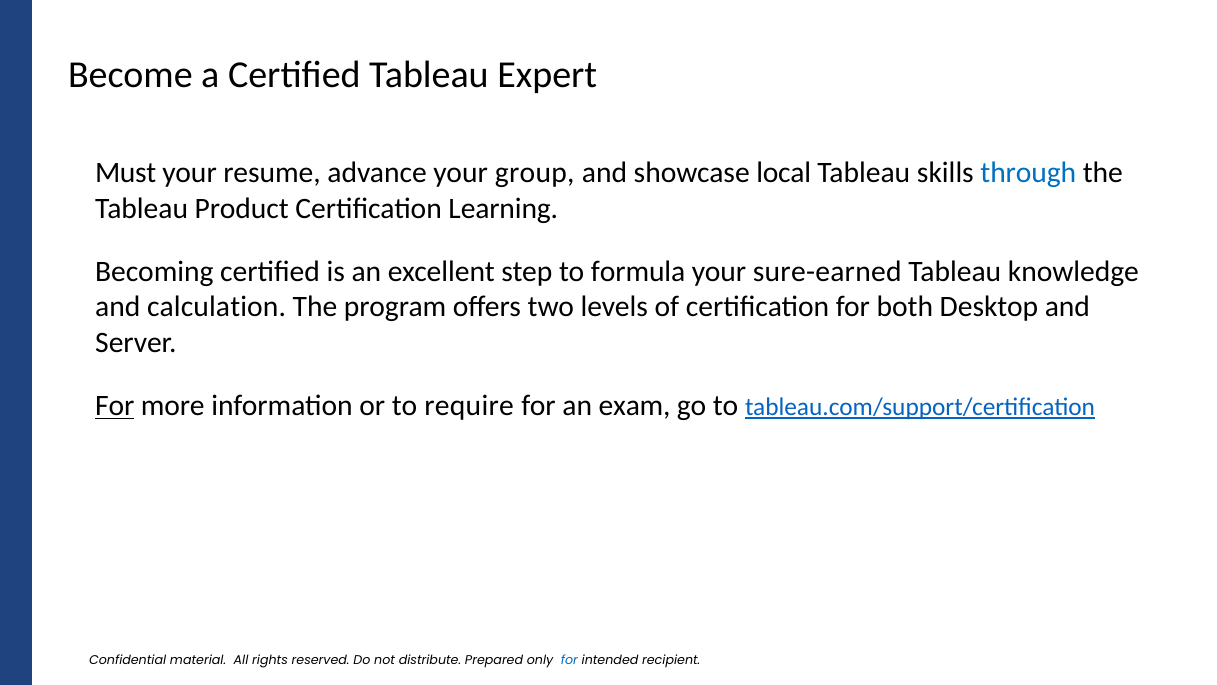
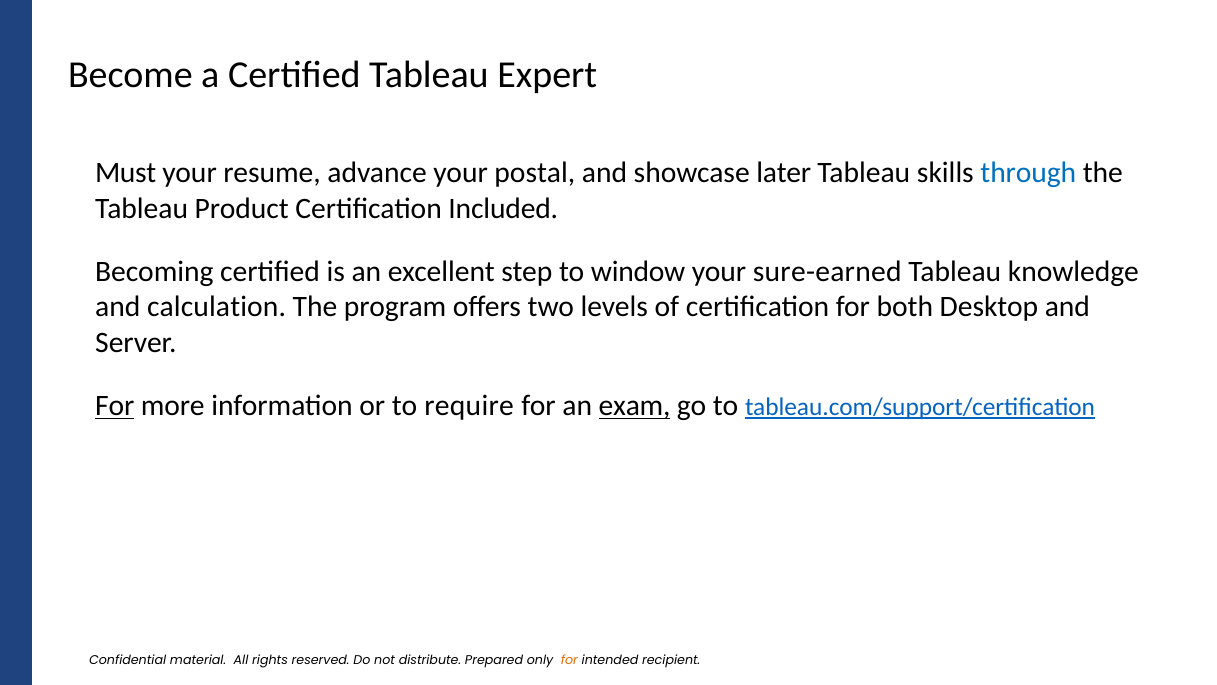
group: group -> postal
local: local -> later
Learning: Learning -> Included
formula: formula -> window
exam underline: none -> present
for at (569, 660) colour: blue -> orange
